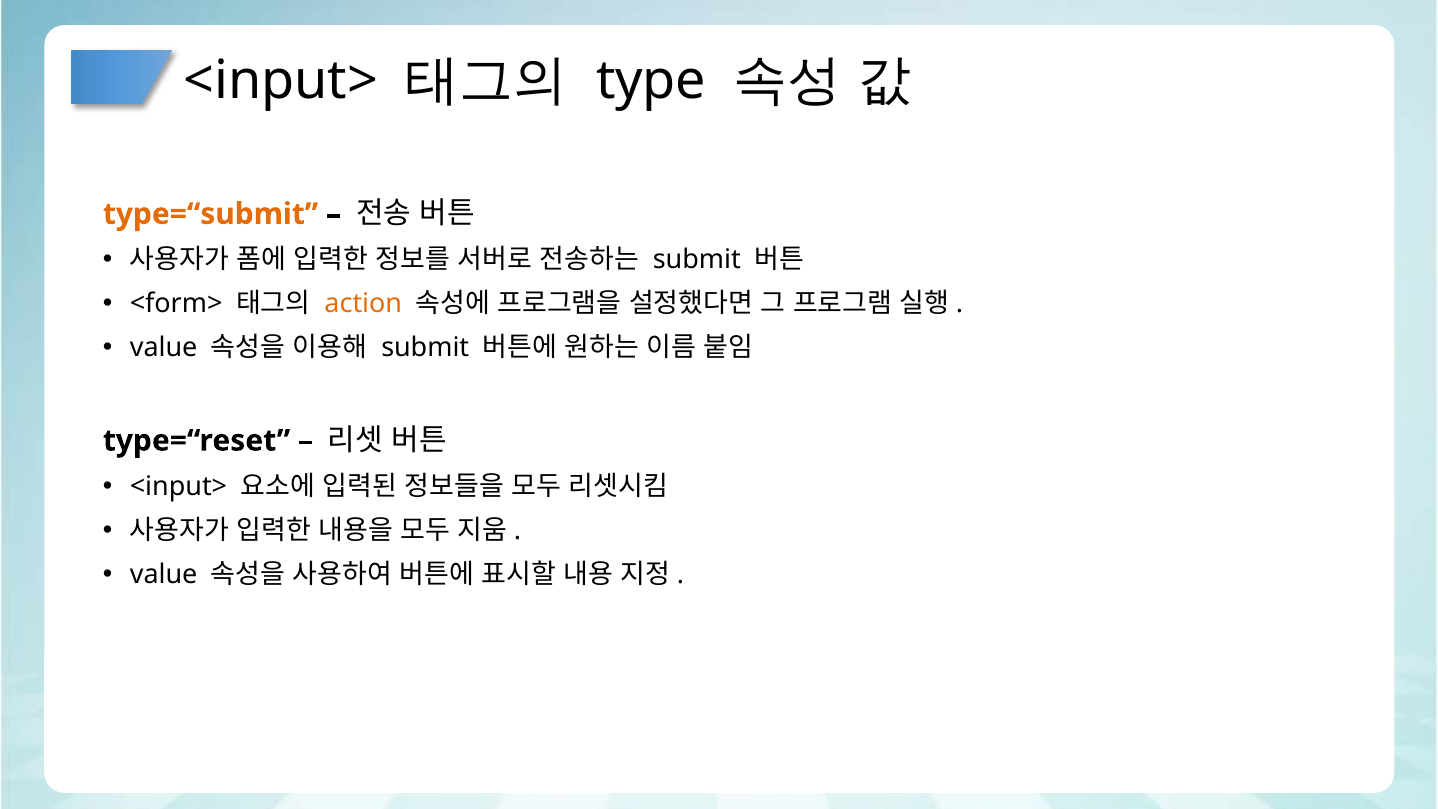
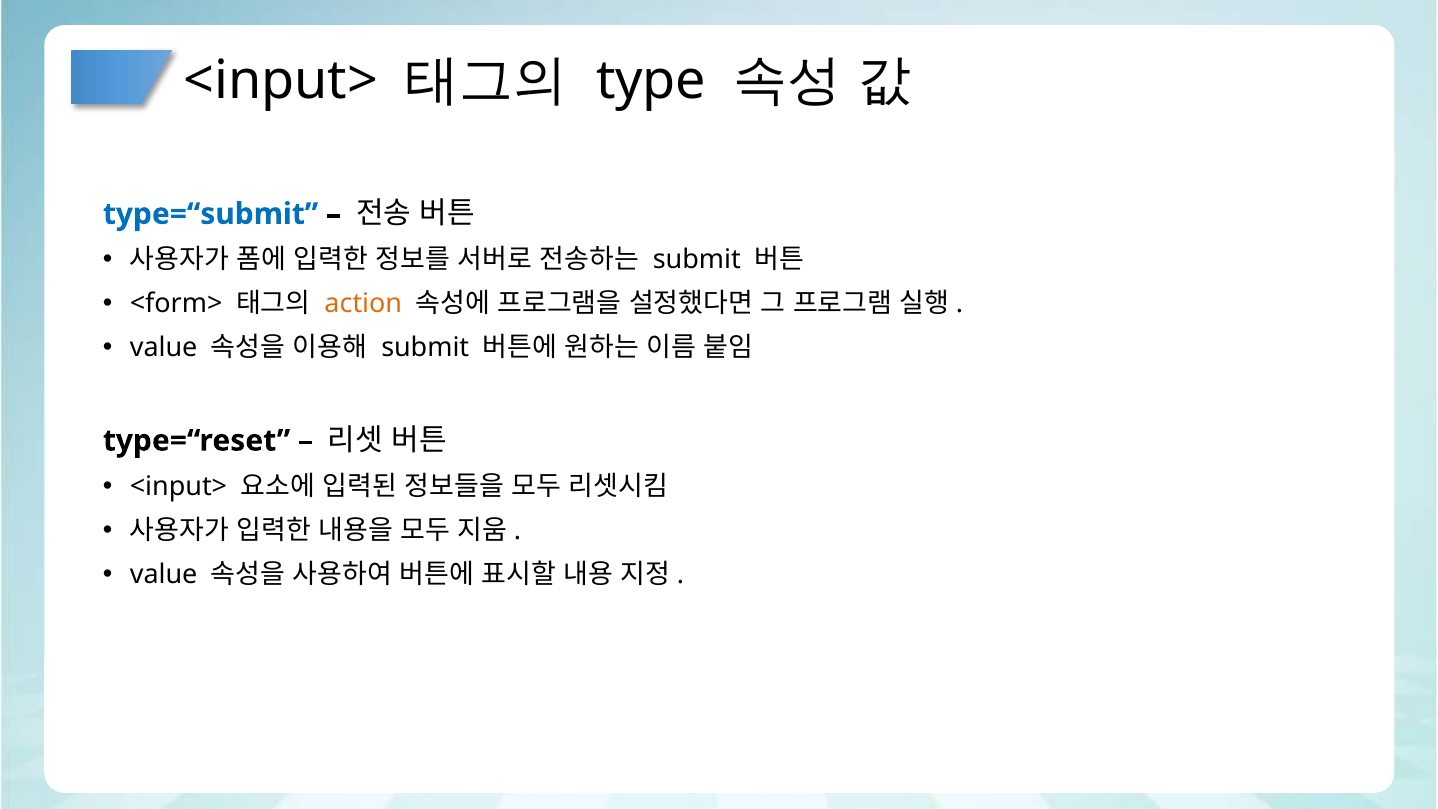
type=“submit colour: orange -> blue
